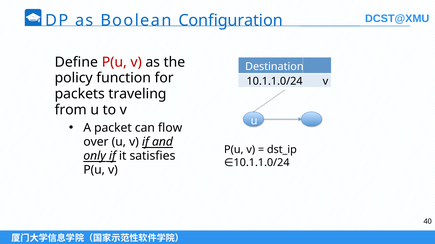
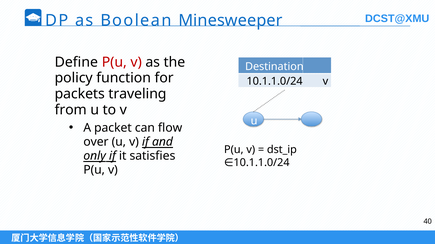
Configuration: Configuration -> Minesweeper
